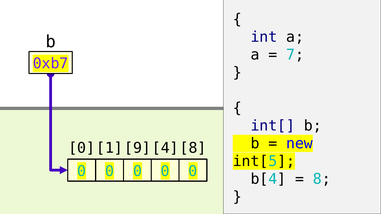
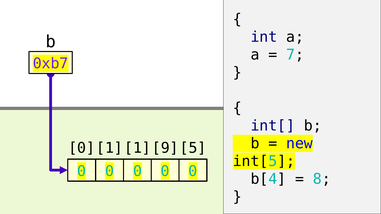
9 at (137, 148): 9 -> 1
4: 4 -> 9
8 at (193, 148): 8 -> 5
